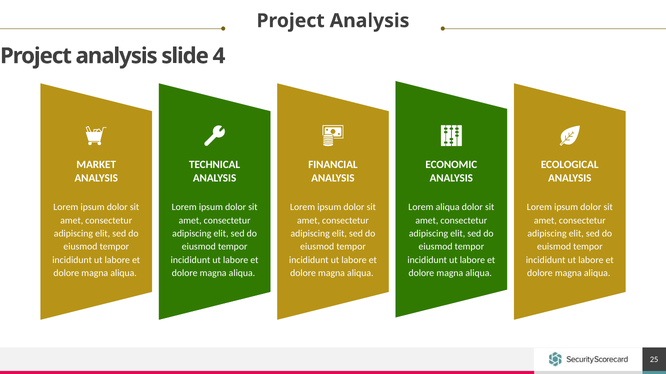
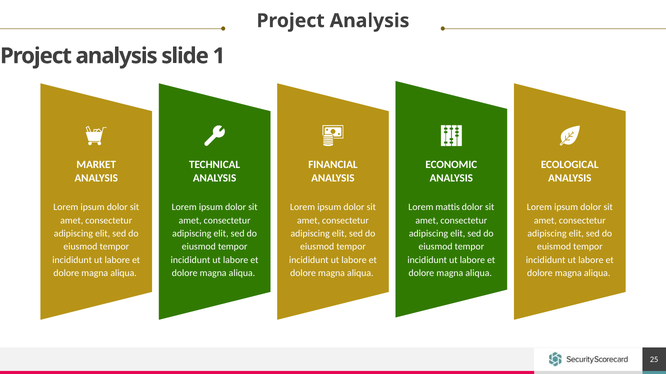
4: 4 -> 1
Lorem aliqua: aliqua -> mattis
